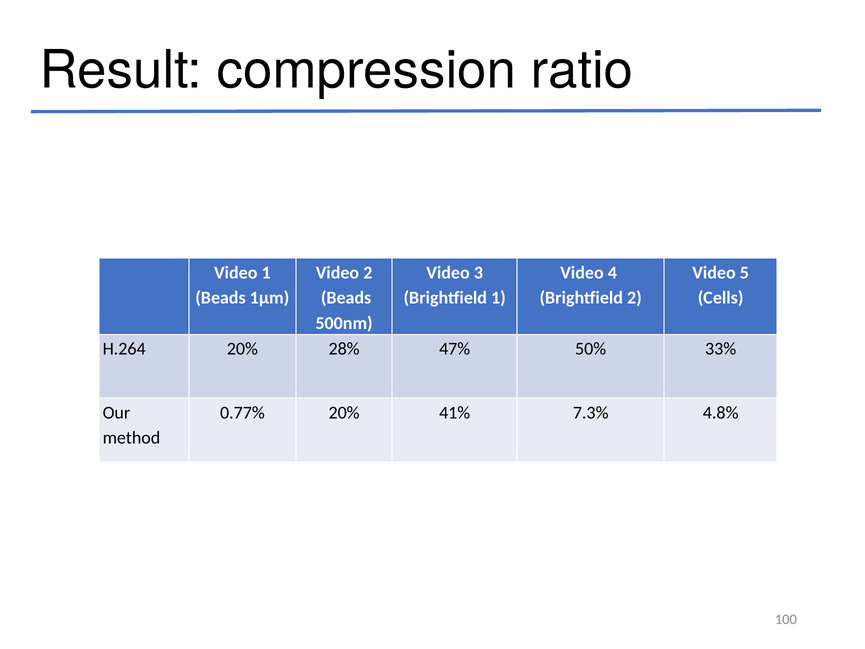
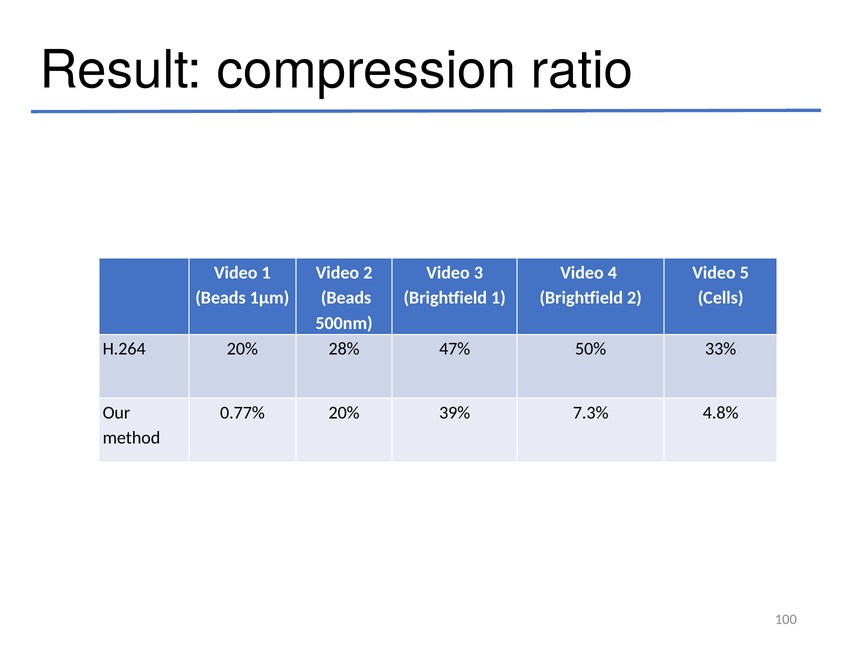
41%: 41% -> 39%
